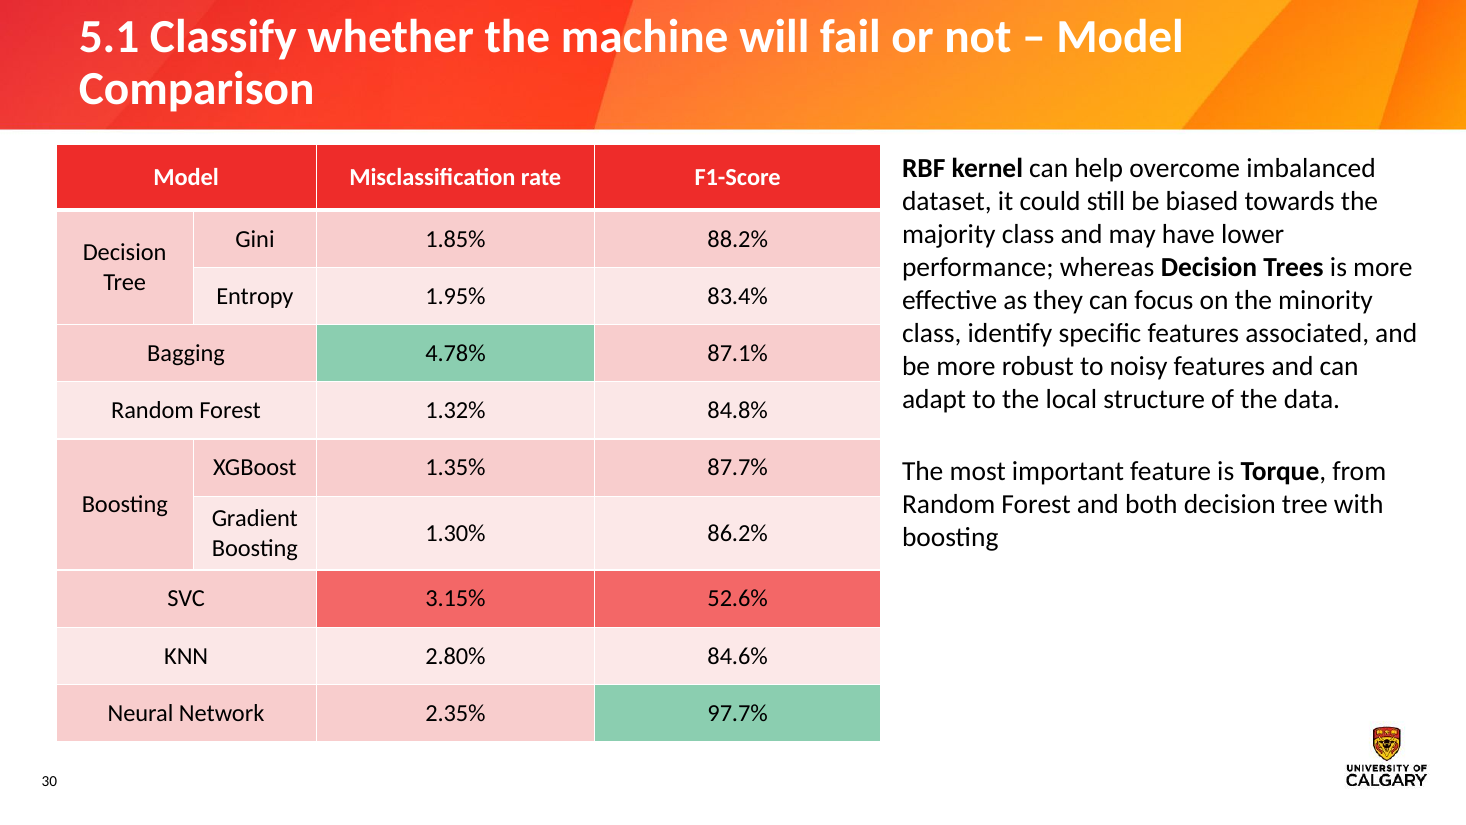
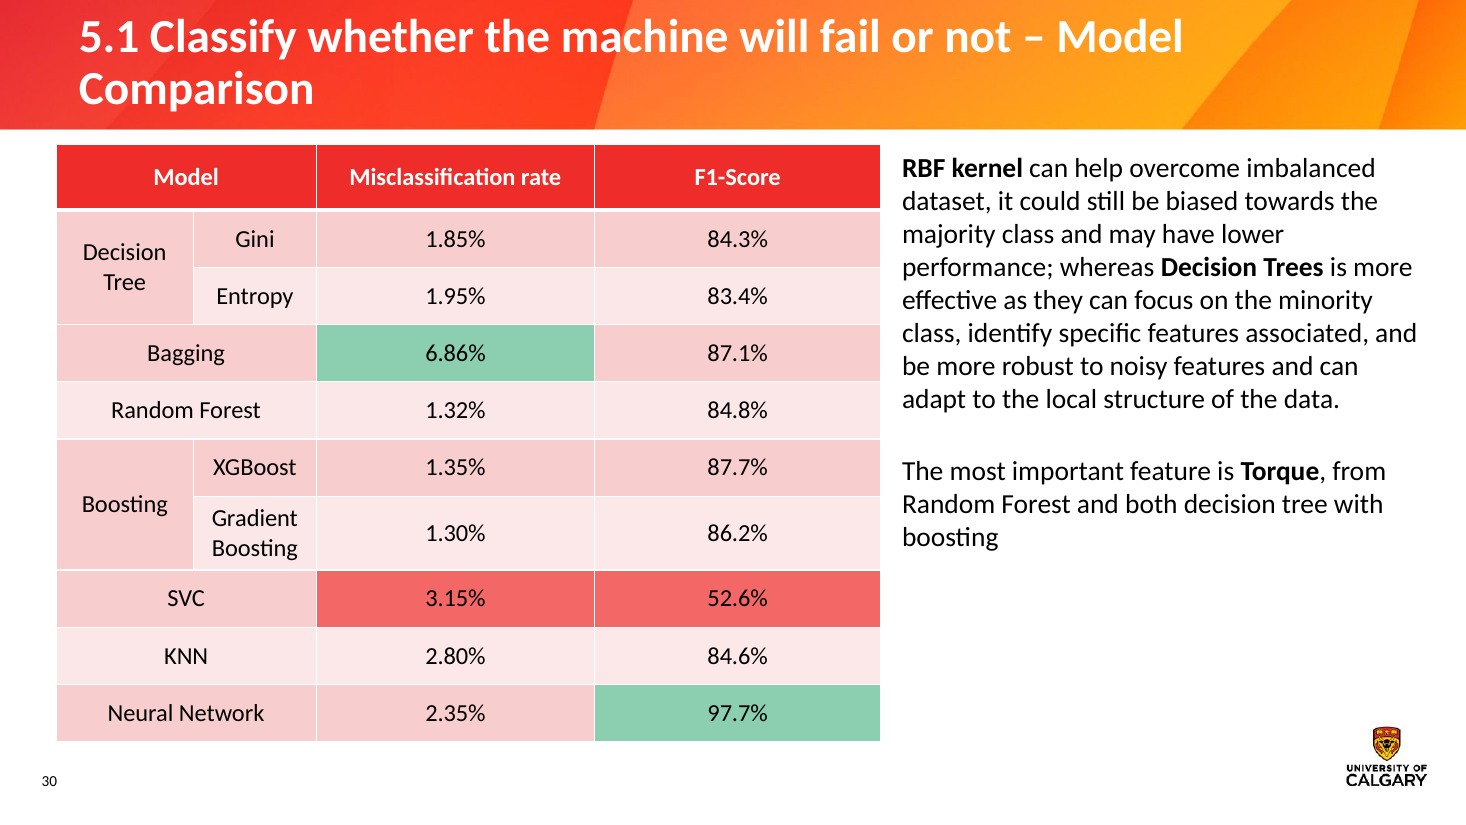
88.2%: 88.2% -> 84.3%
4.78%: 4.78% -> 6.86%
